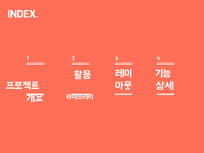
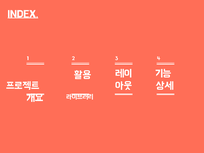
INDEX underline: none -> present
